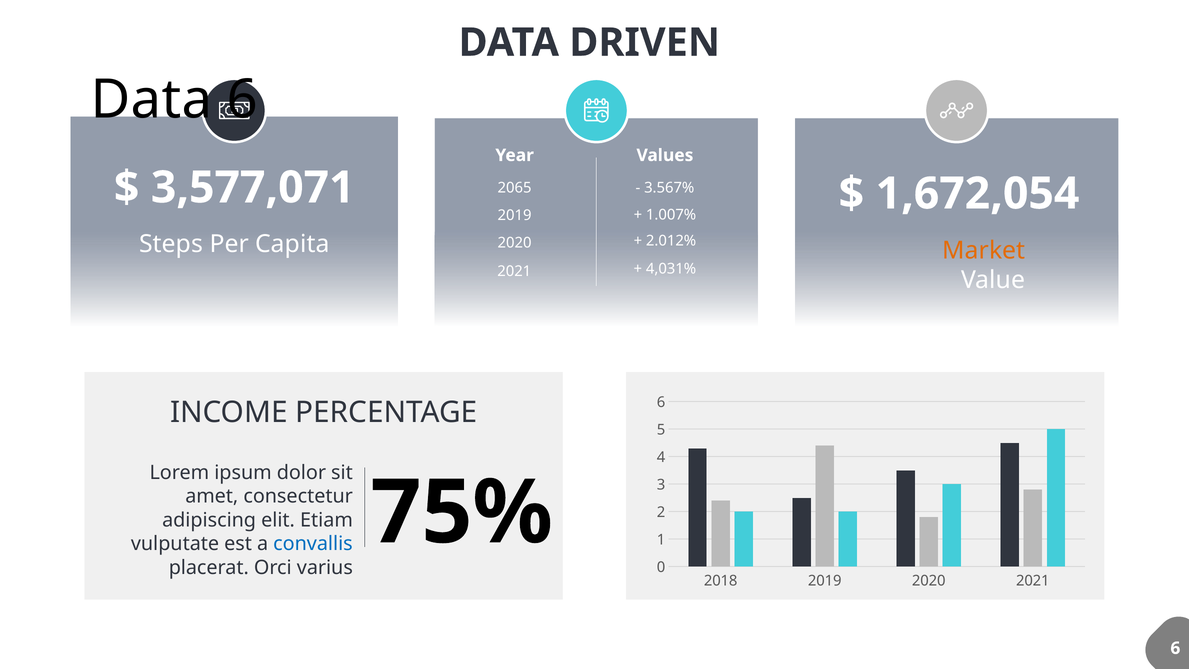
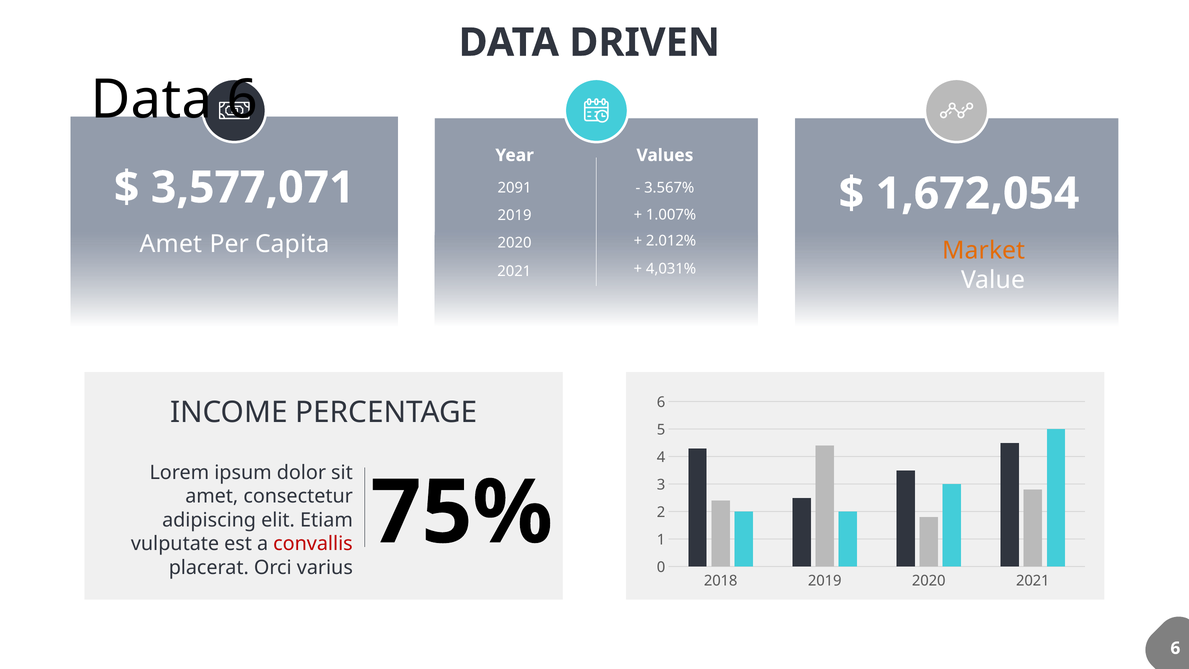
2065: 2065 -> 2091
Steps at (171, 244): Steps -> Amet
convallis colour: blue -> red
